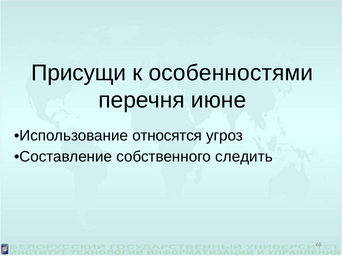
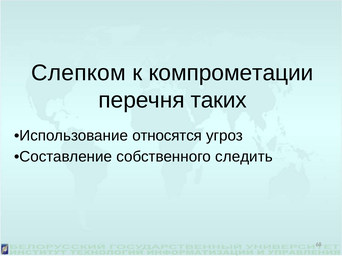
Присущи: Присущи -> Слепком
особенностями: особенностями -> компрометации
июне: июне -> таких
